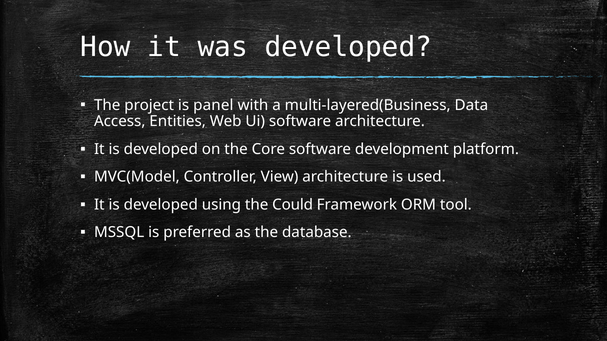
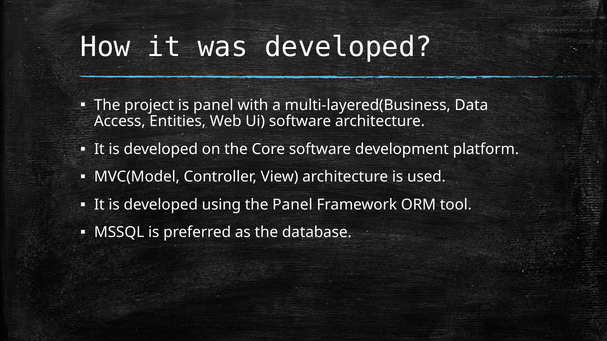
the Could: Could -> Panel
